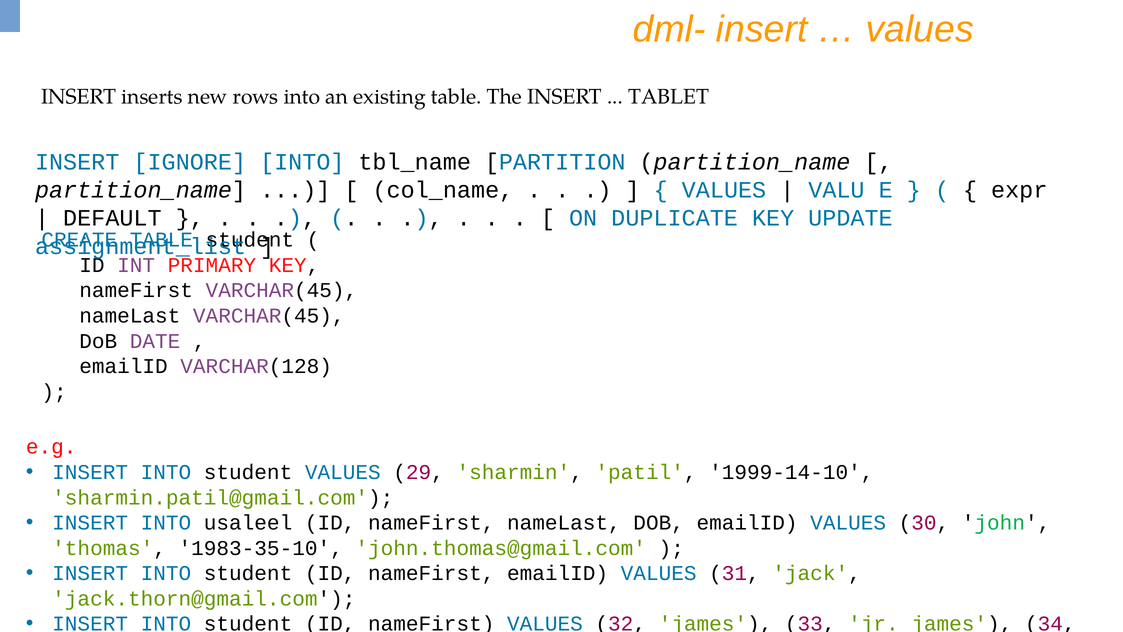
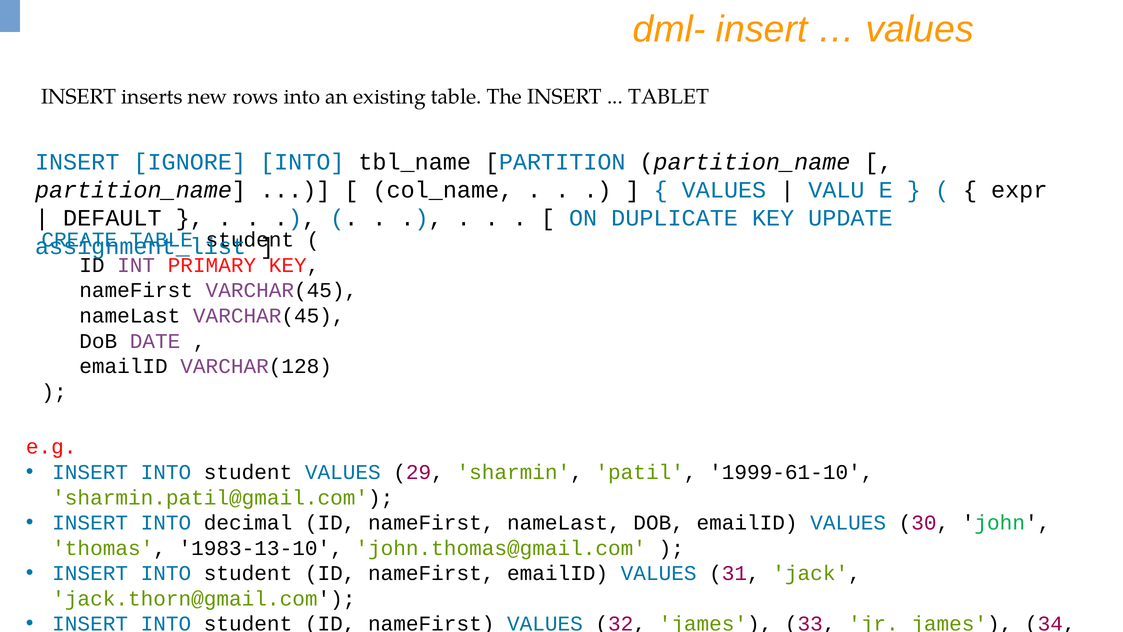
1999-14-10: 1999-14-10 -> 1999-61-10
usaleel: usaleel -> decimal
1983-35-10: 1983-35-10 -> 1983-13-10
